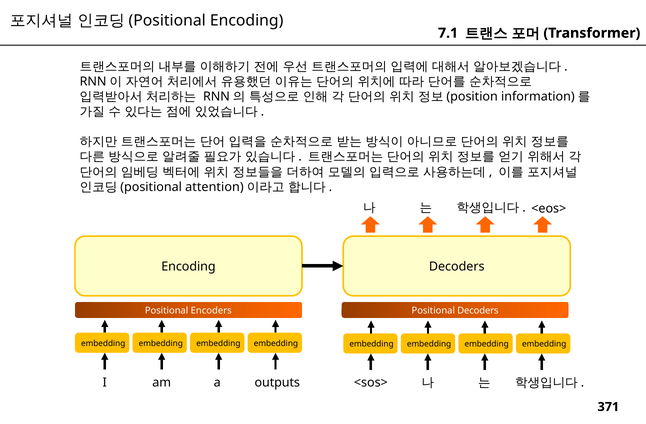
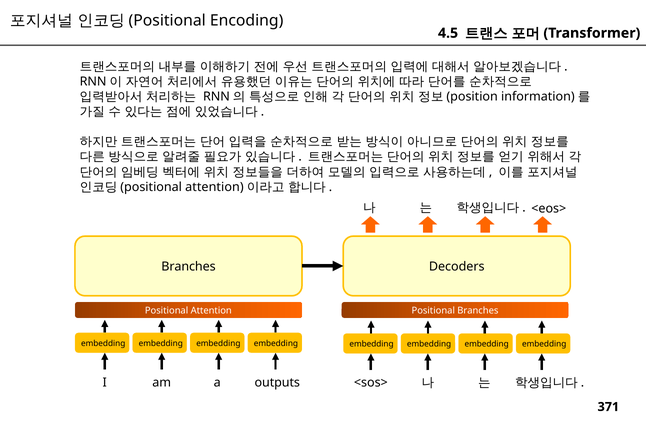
7.1: 7.1 -> 4.5
Encoding at (188, 267): Encoding -> Branches
Positional Encoders: Encoders -> Attention
Positional Decoders: Decoders -> Branches
